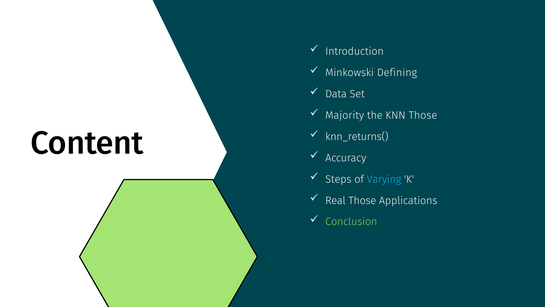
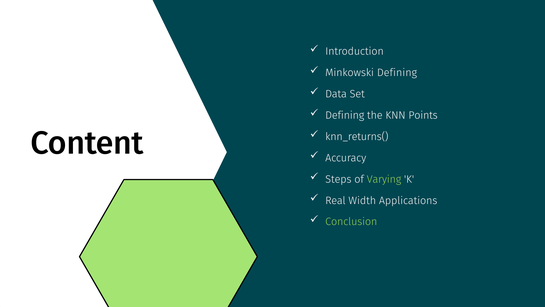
Majority at (345, 115): Majority -> Defining
KNN Those: Those -> Points
Varying colour: light blue -> light green
Real Those: Those -> Width
